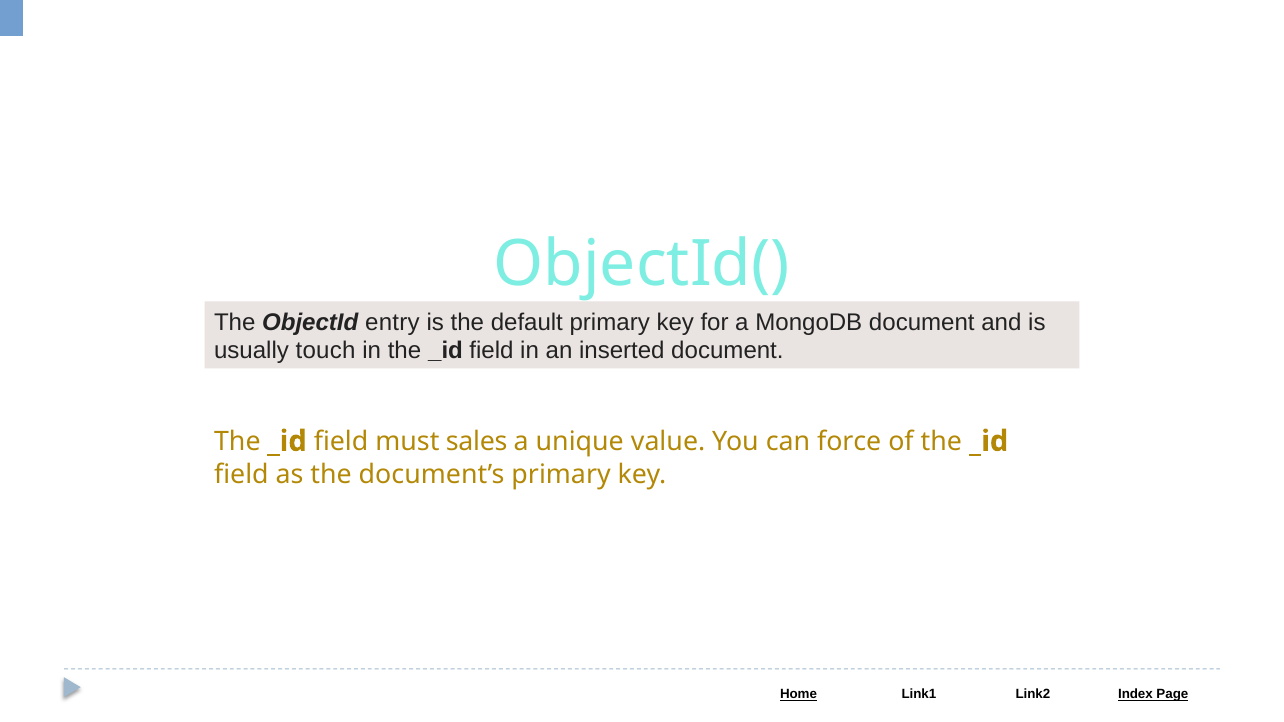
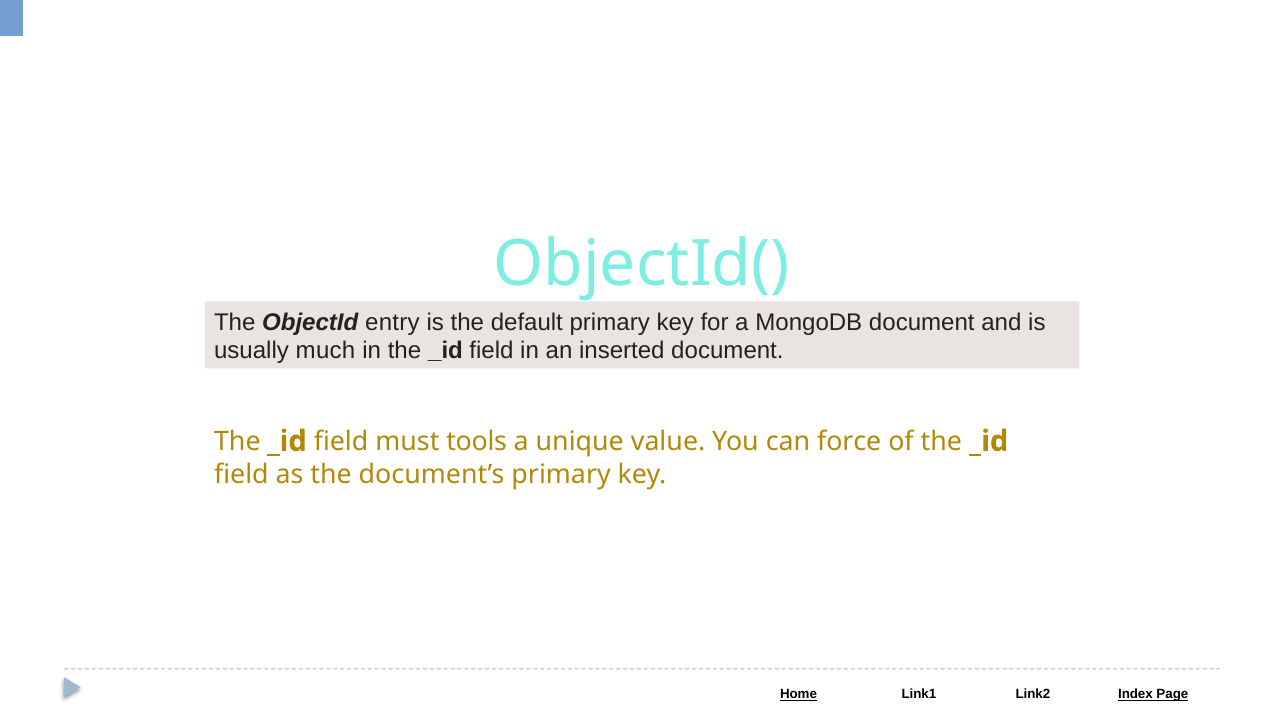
touch: touch -> much
sales: sales -> tools
